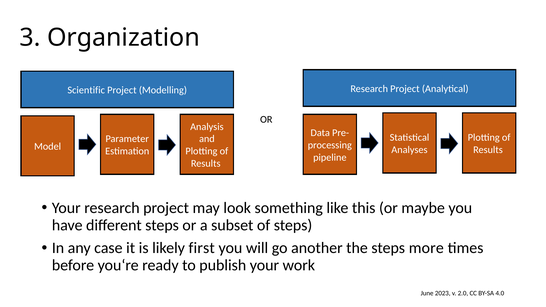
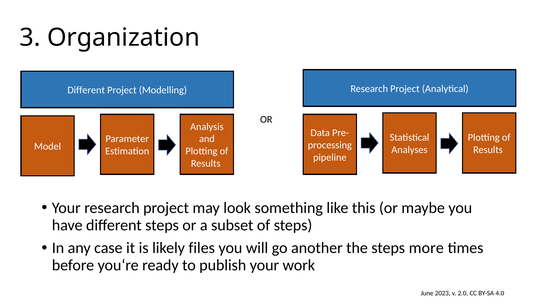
Scientific at (86, 90): Scientific -> Different
first: first -> files
